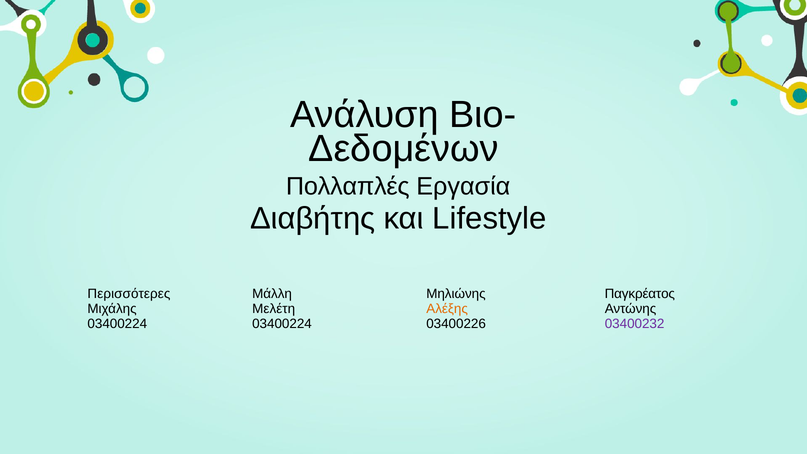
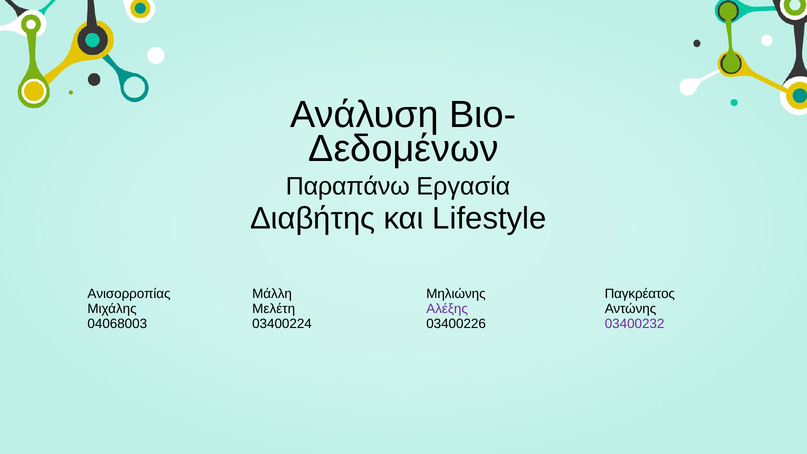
Πολλαπλές: Πολλαπλές -> Παραπάνω
Περισσότερες: Περισσότερες -> Ανισορροπίας
Αλέξης colour: orange -> purple
03400224 at (117, 324): 03400224 -> 04068003
